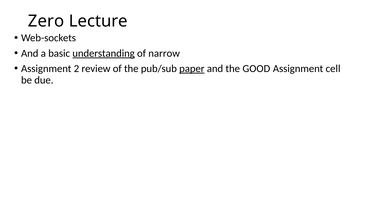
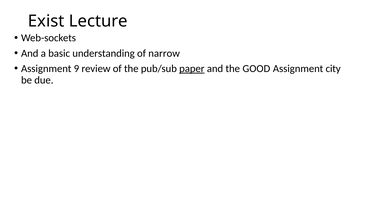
Zero: Zero -> Exist
understanding underline: present -> none
2: 2 -> 9
cell: cell -> city
